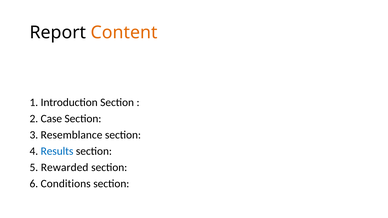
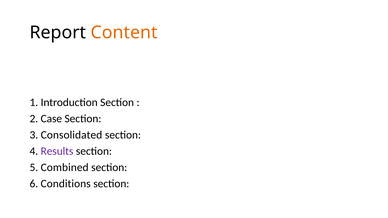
Resemblance: Resemblance -> Consolidated
Results colour: blue -> purple
Rewarded: Rewarded -> Combined
